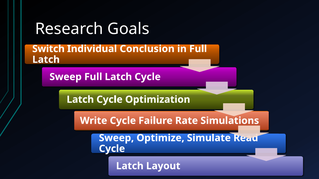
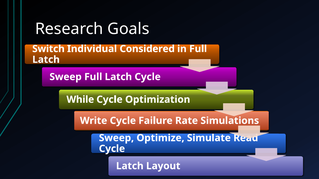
Conclusion: Conclusion -> Considered
Latch at (80, 100): Latch -> While
